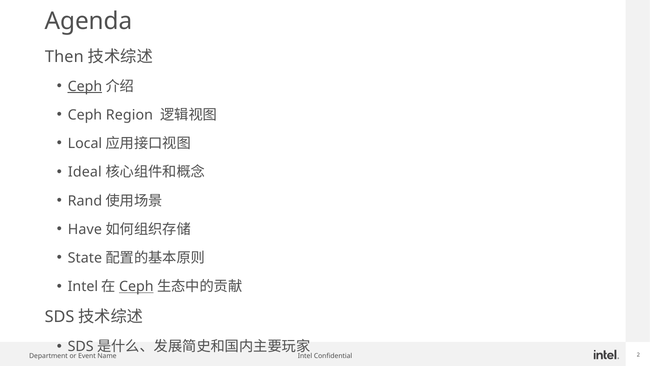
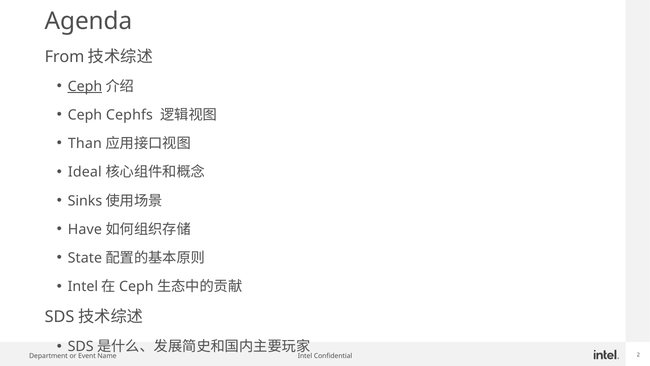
Then: Then -> From
Region: Region -> Cephfs
Local: Local -> Than
Rand: Rand -> Sinks
Ceph at (136, 286) underline: present -> none
